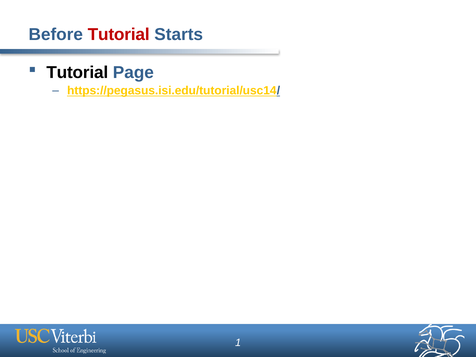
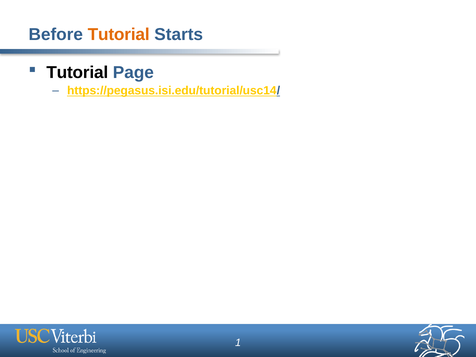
Tutorial at (119, 34) colour: red -> orange
